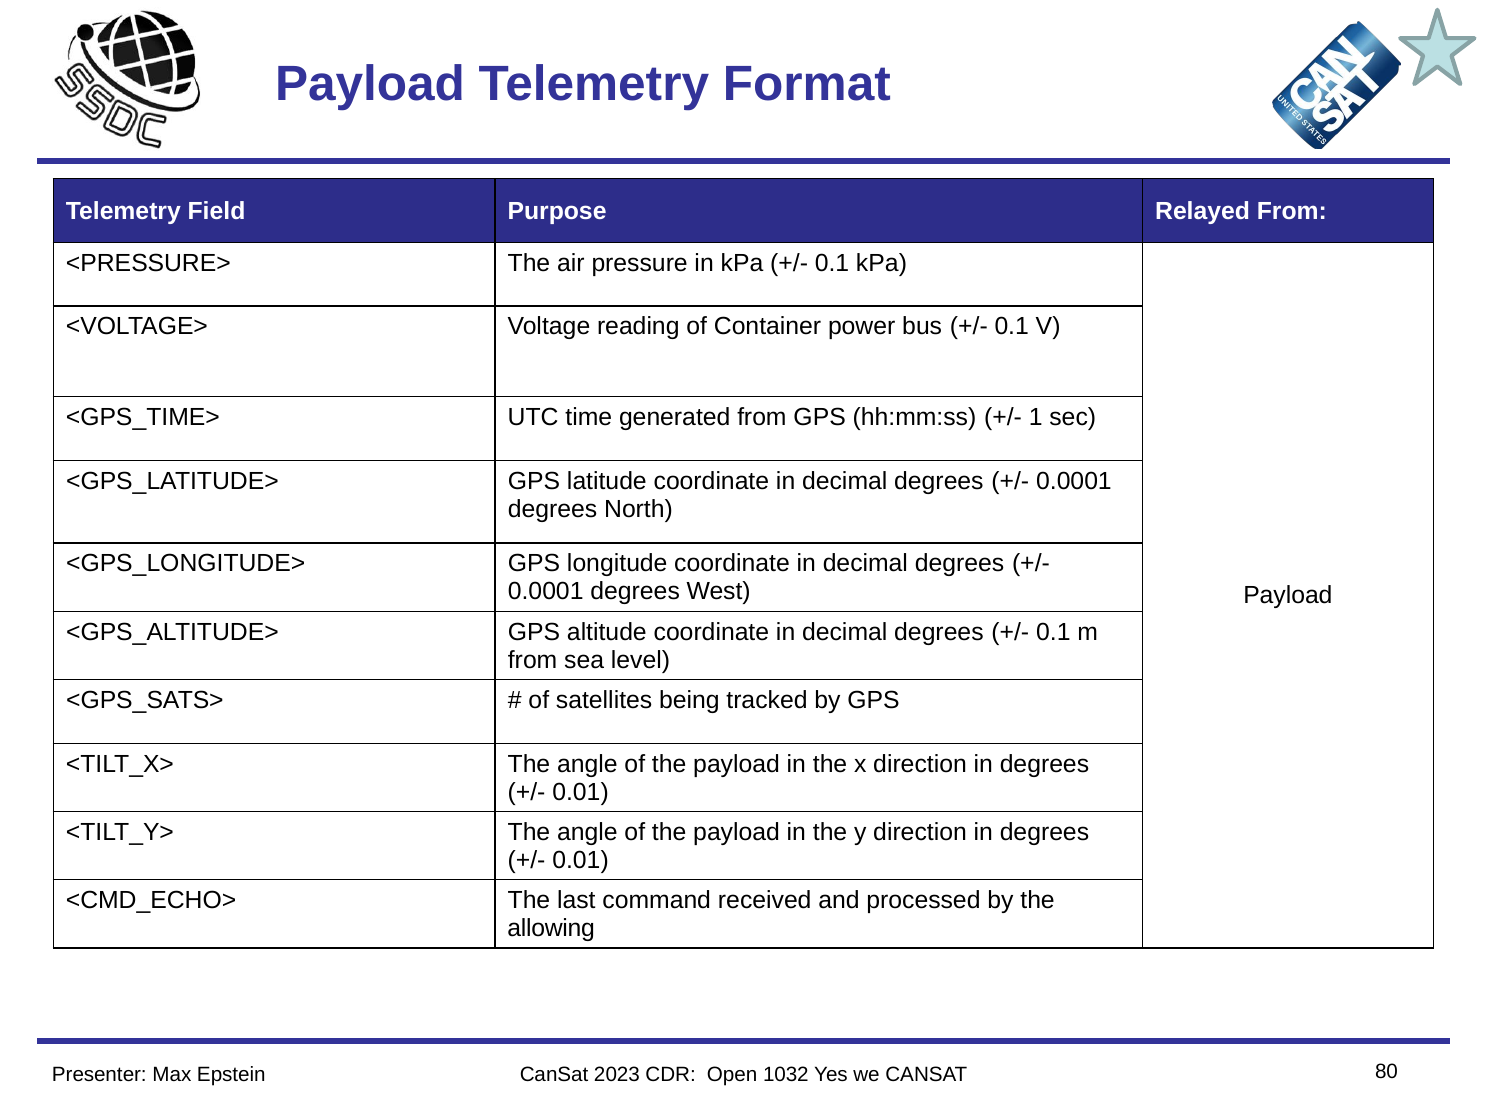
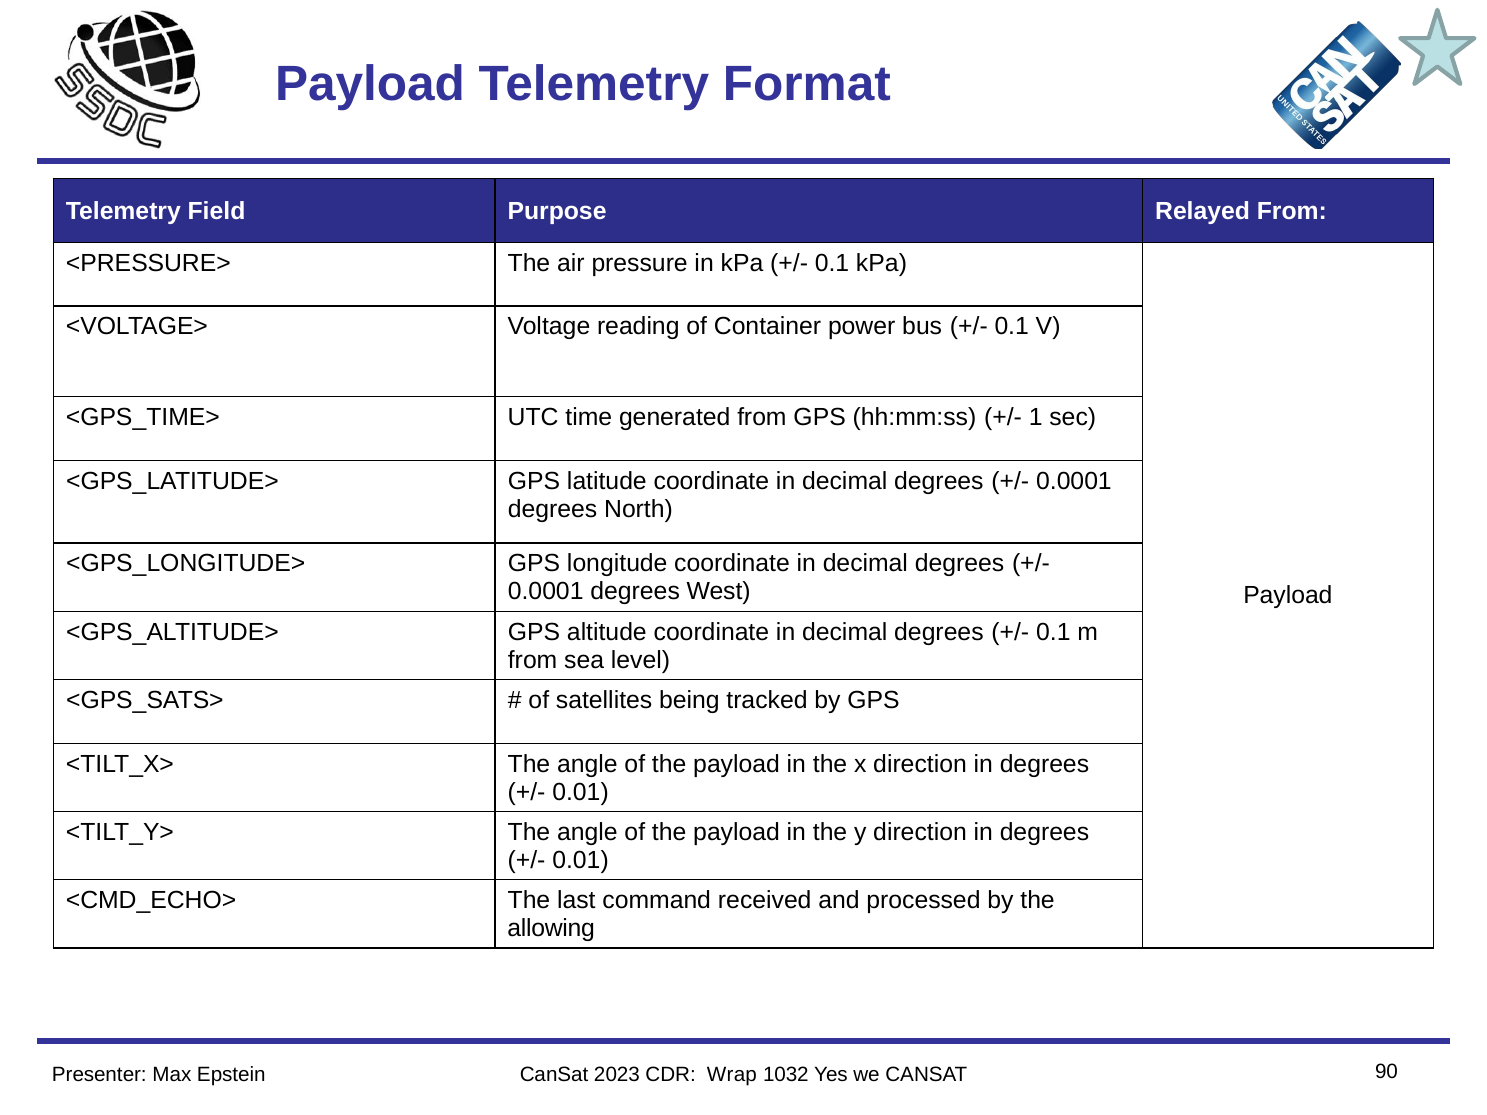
Open: Open -> Wrap
80: 80 -> 90
